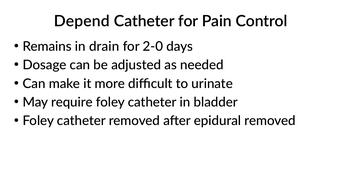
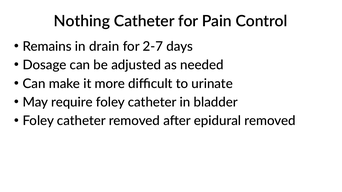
Depend: Depend -> Nothing
2-0: 2-0 -> 2-7
